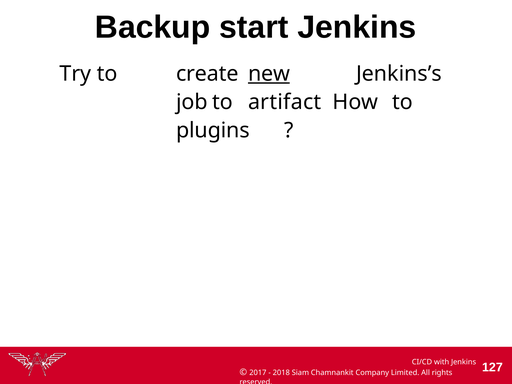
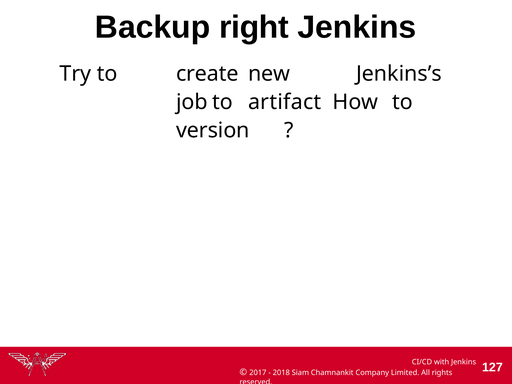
start: start -> right
new underline: present -> none
plugins: plugins -> version
